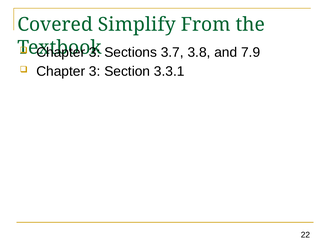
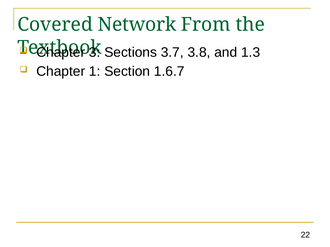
Simplify: Simplify -> Network
7.9: 7.9 -> 1.3
3 at (95, 72): 3 -> 1
3.3.1: 3.3.1 -> 1.6.7
